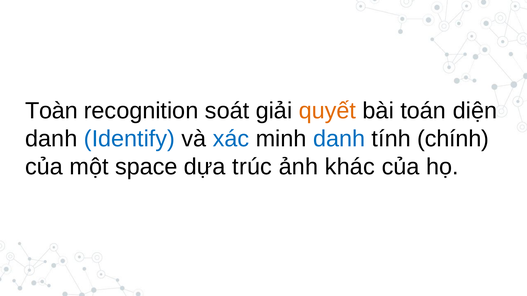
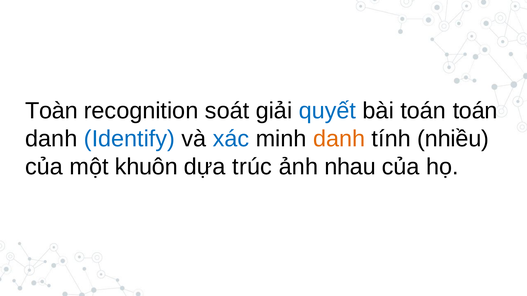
quyết colour: orange -> blue
toán diện: diện -> toán
danh at (339, 139) colour: blue -> orange
chính: chính -> nhiều
space: space -> khuôn
khác: khác -> nhau
